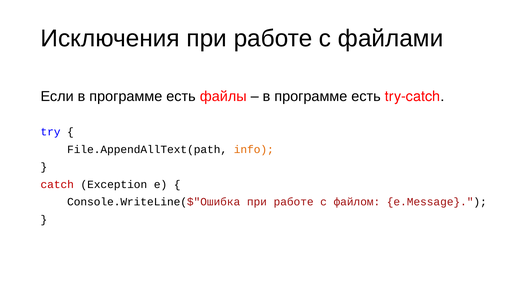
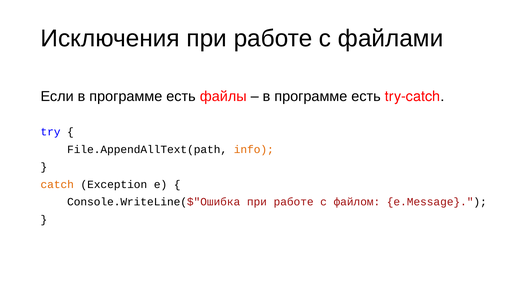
catch colour: red -> orange
